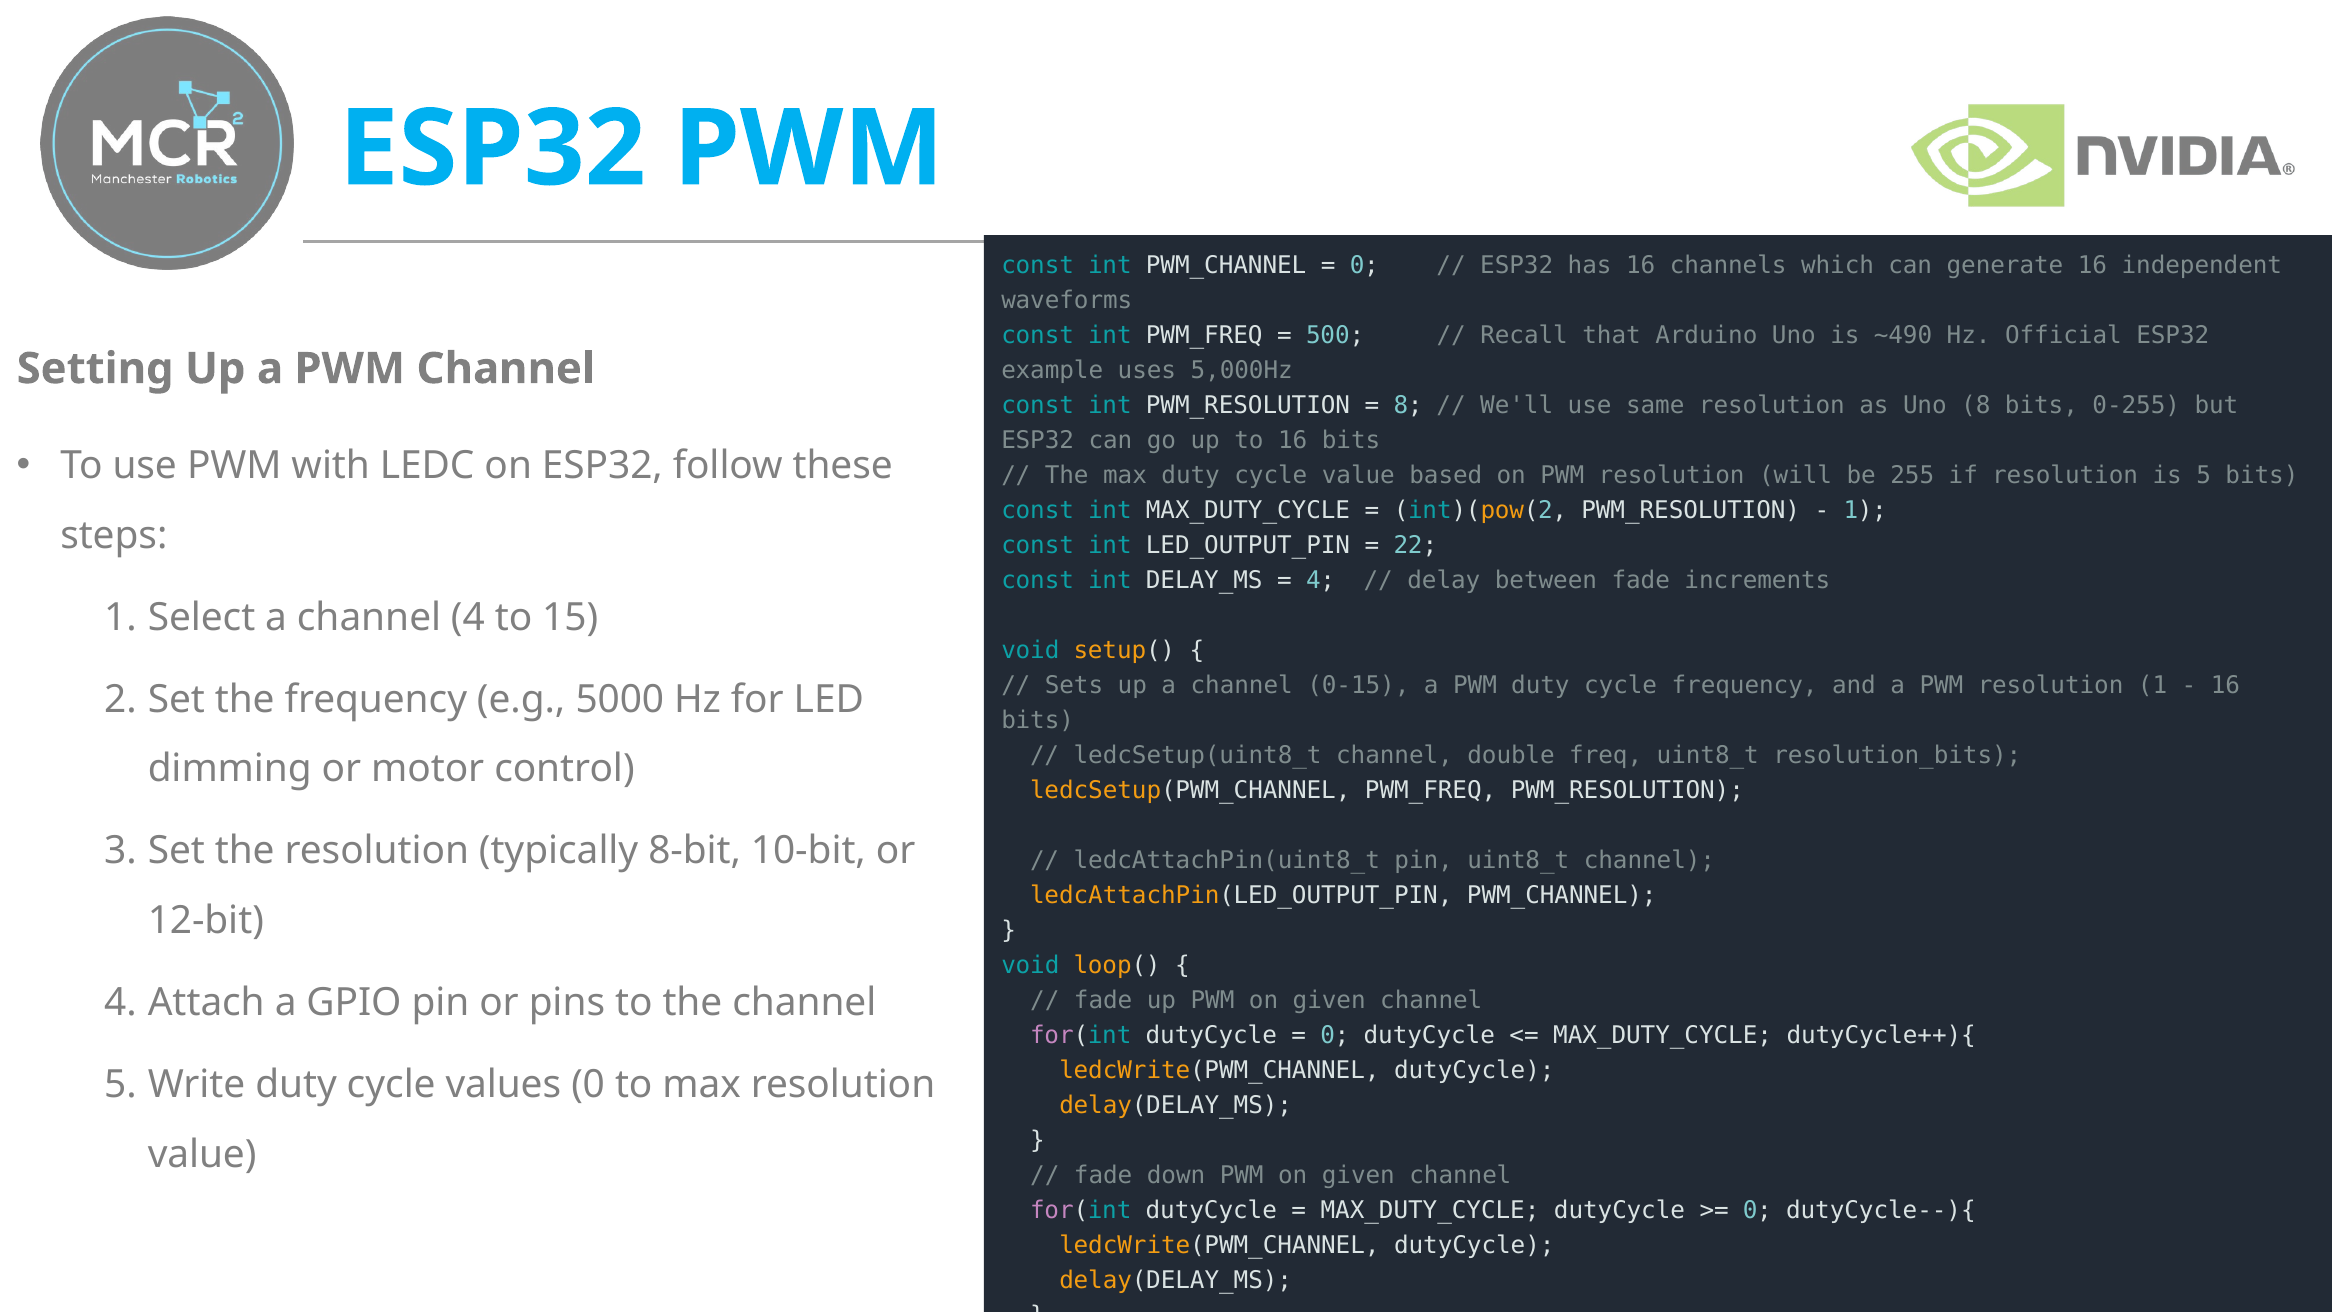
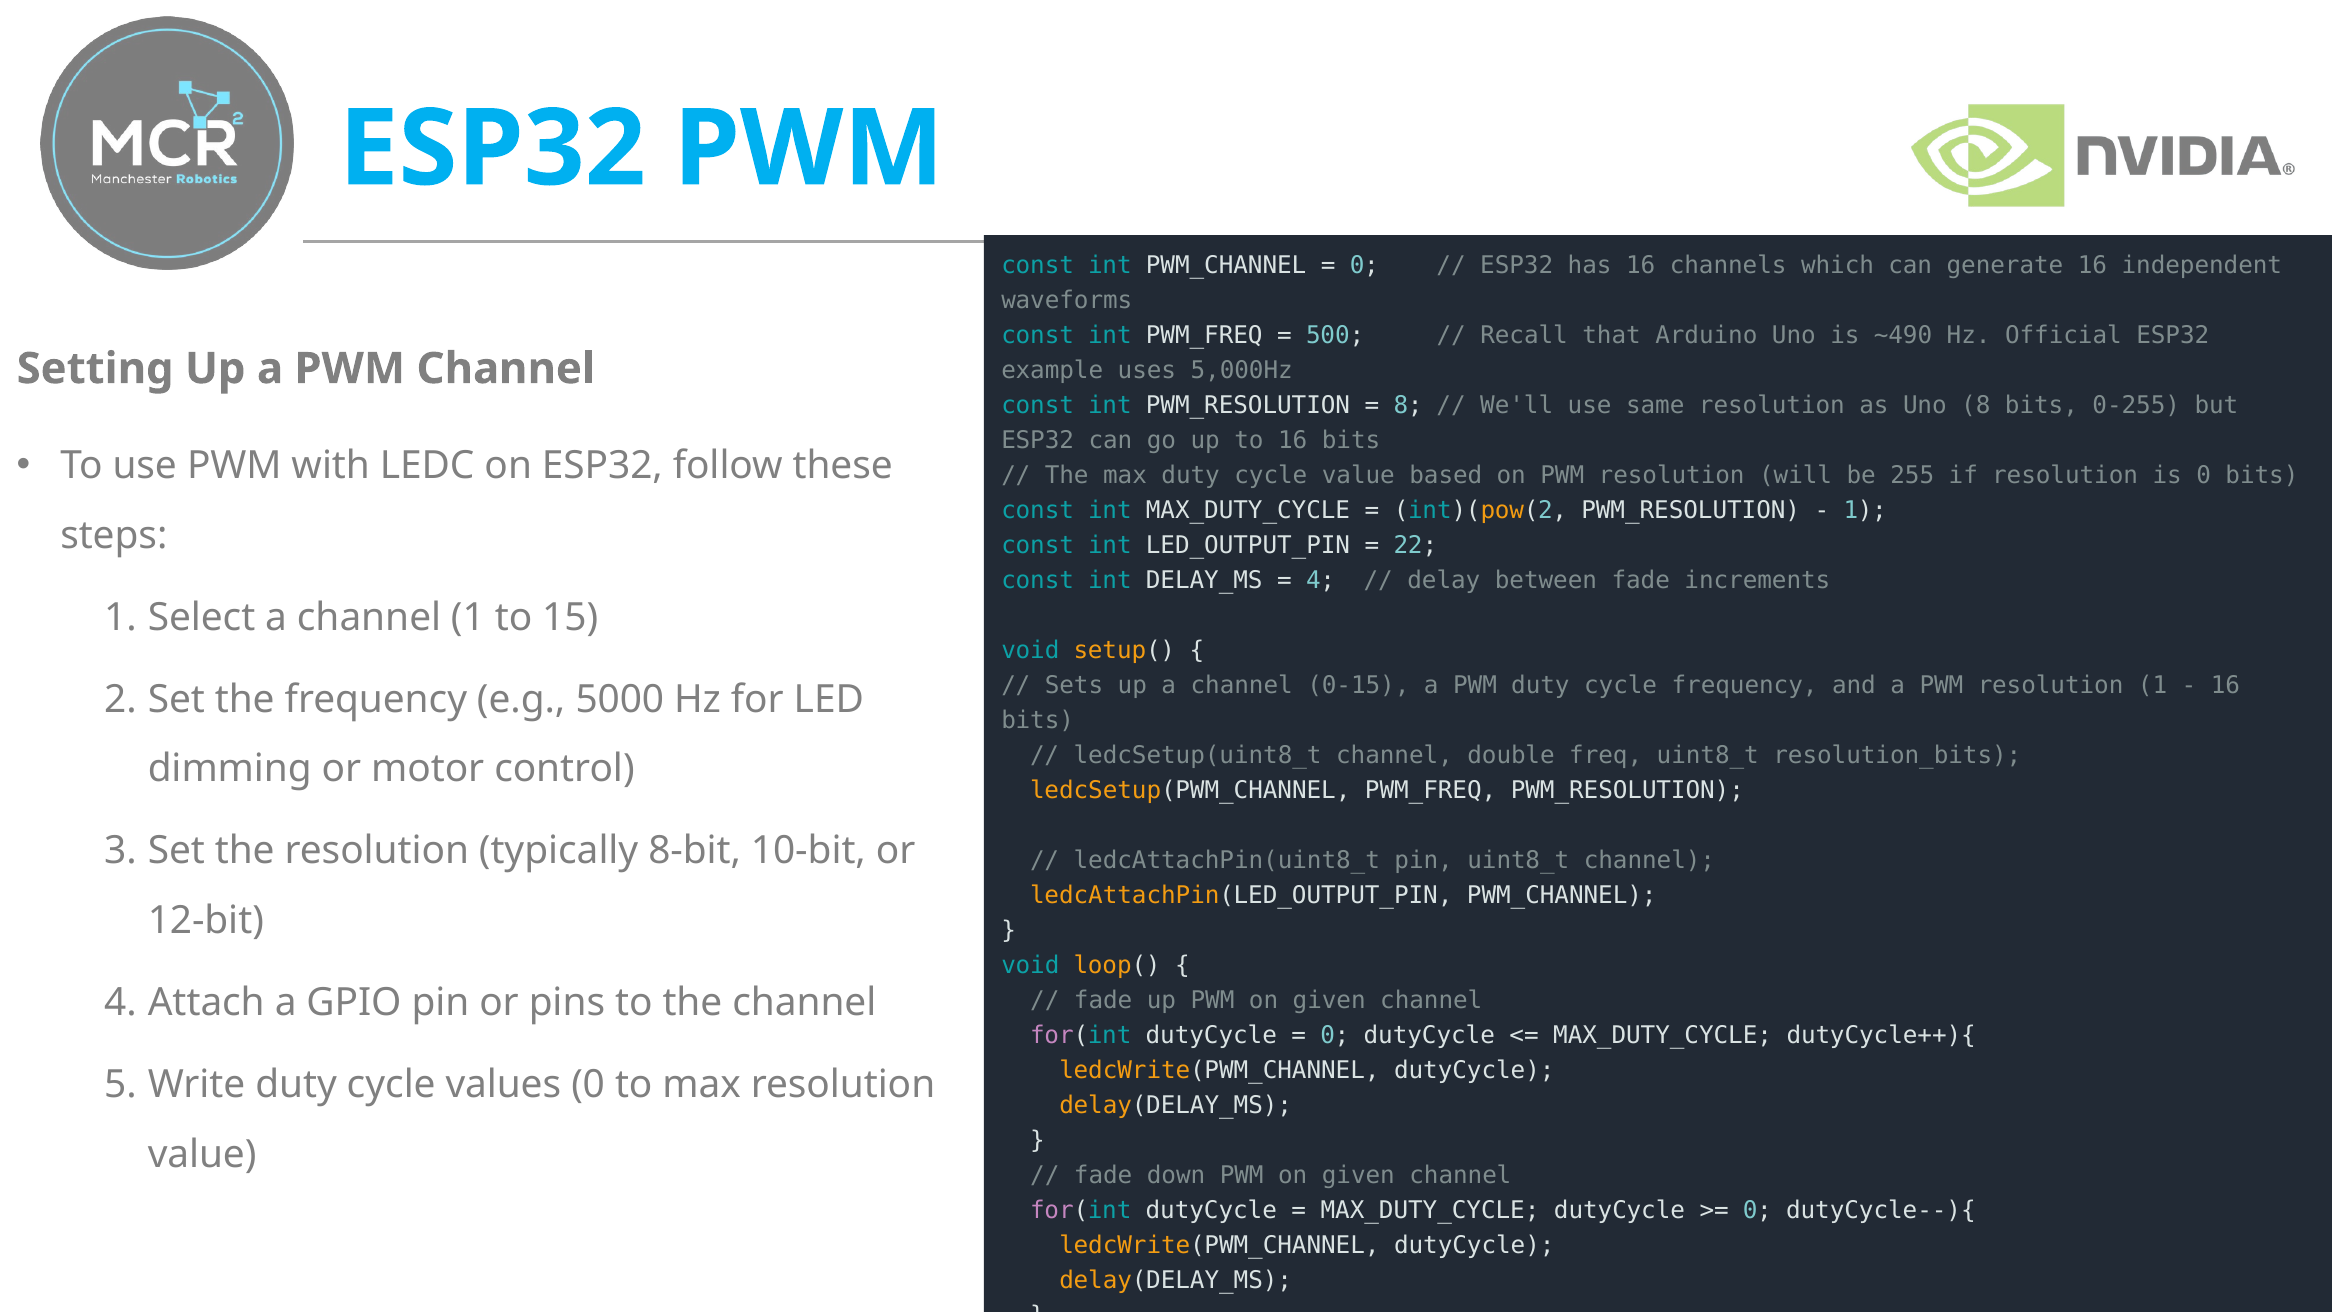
is 5: 5 -> 0
channel 4: 4 -> 1
